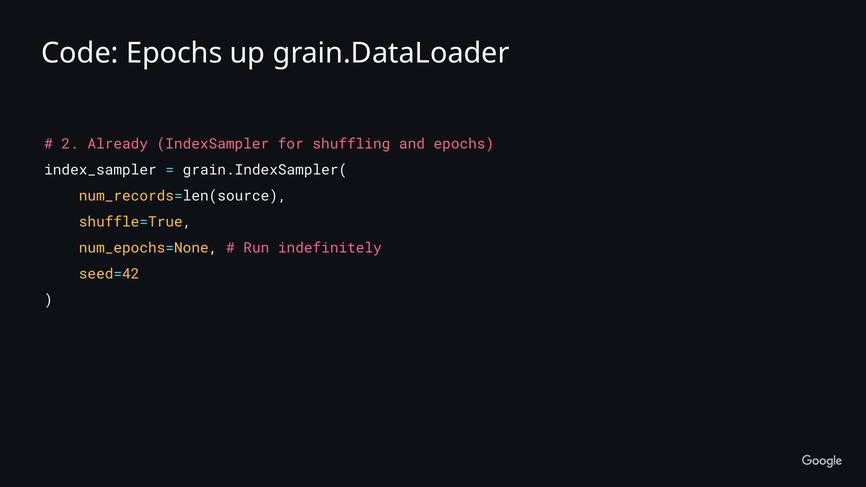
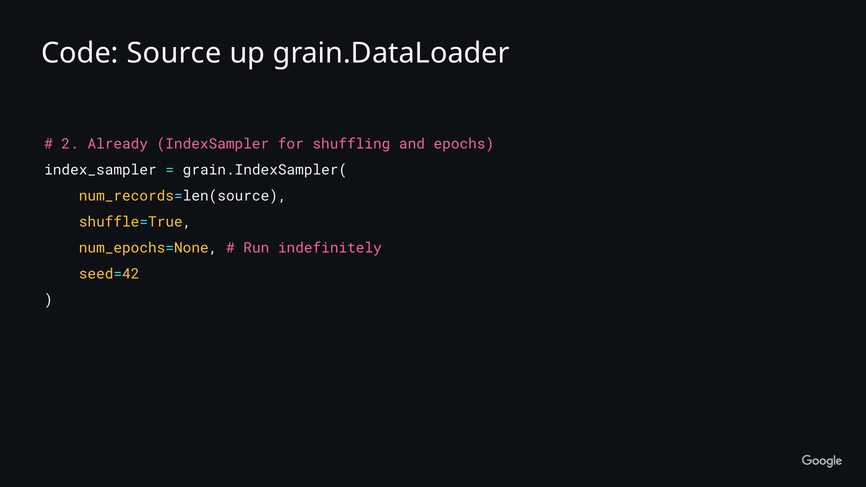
Code Epochs: Epochs -> Source
